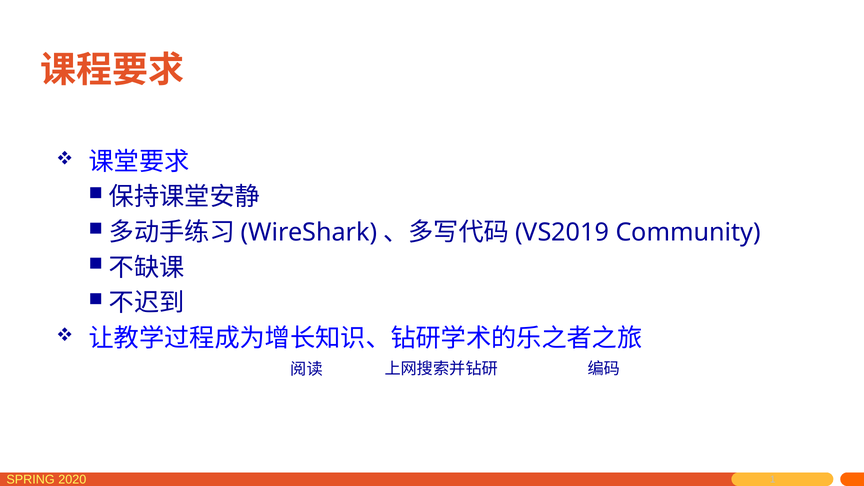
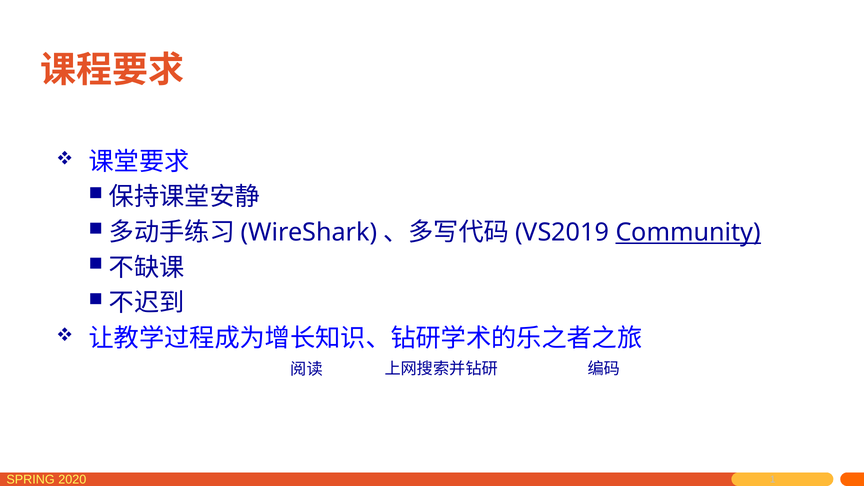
Community underline: none -> present
